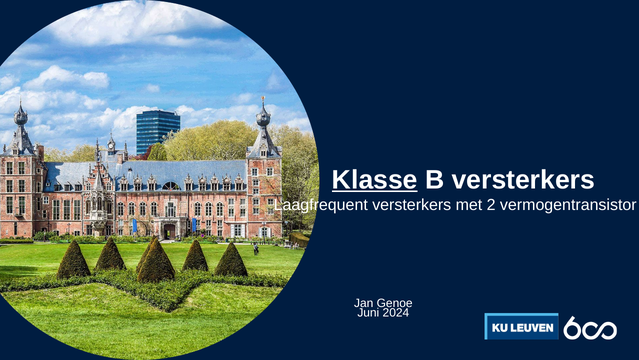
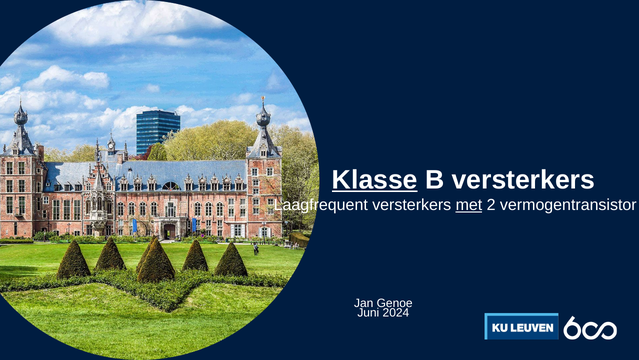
met underline: none -> present
